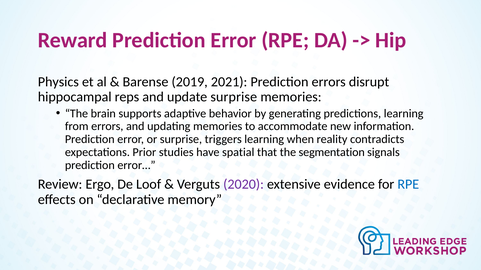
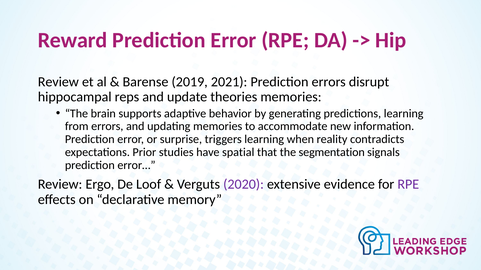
Physics at (58, 82): Physics -> Review
update surprise: surprise -> theories
RPE at (408, 185) colour: blue -> purple
